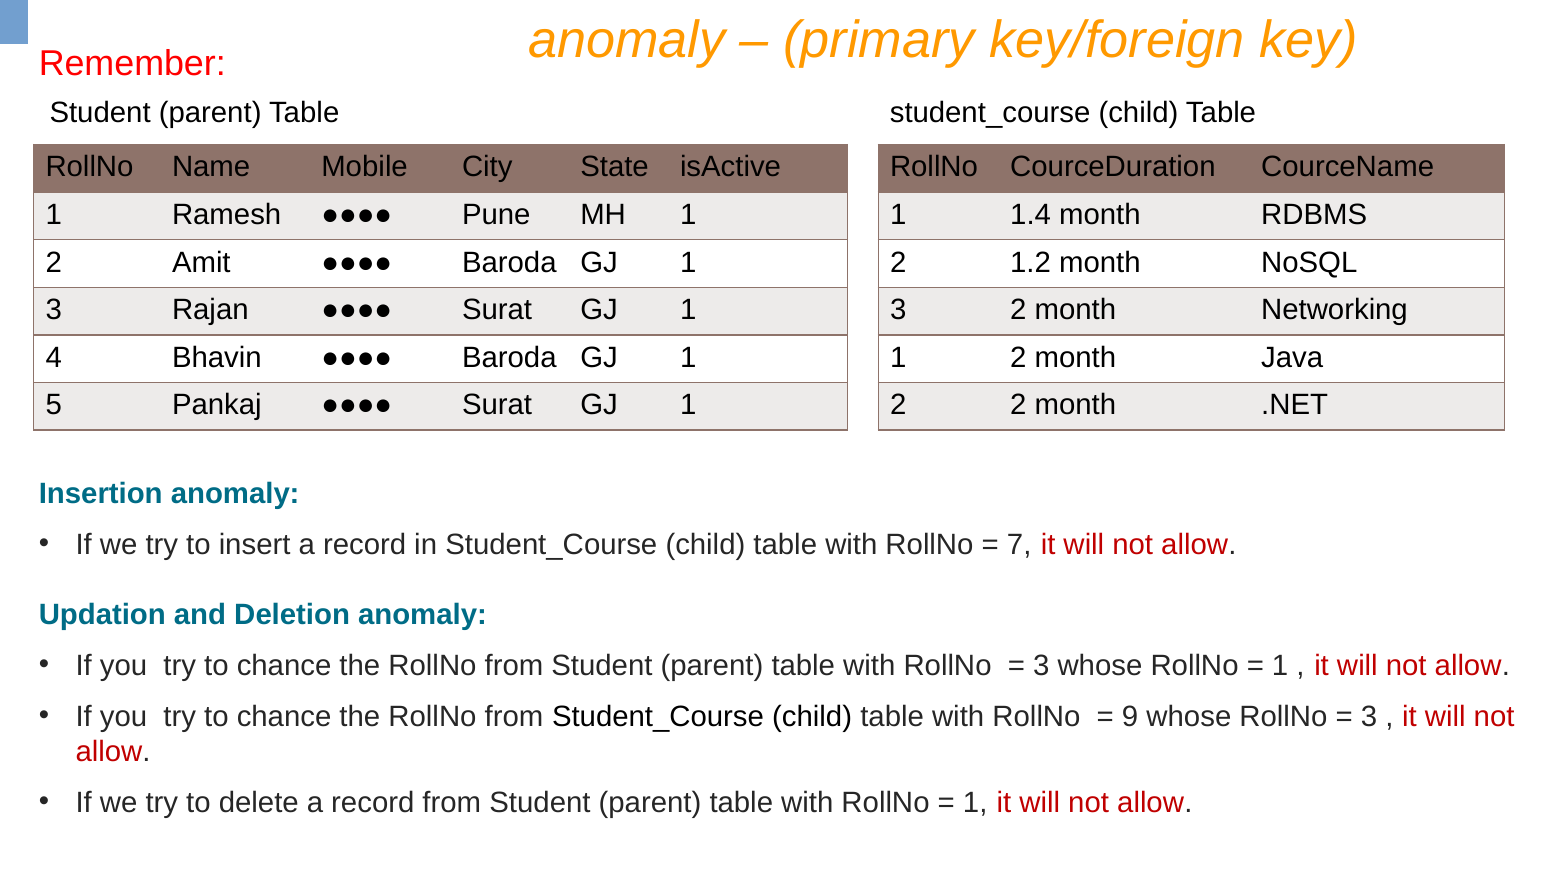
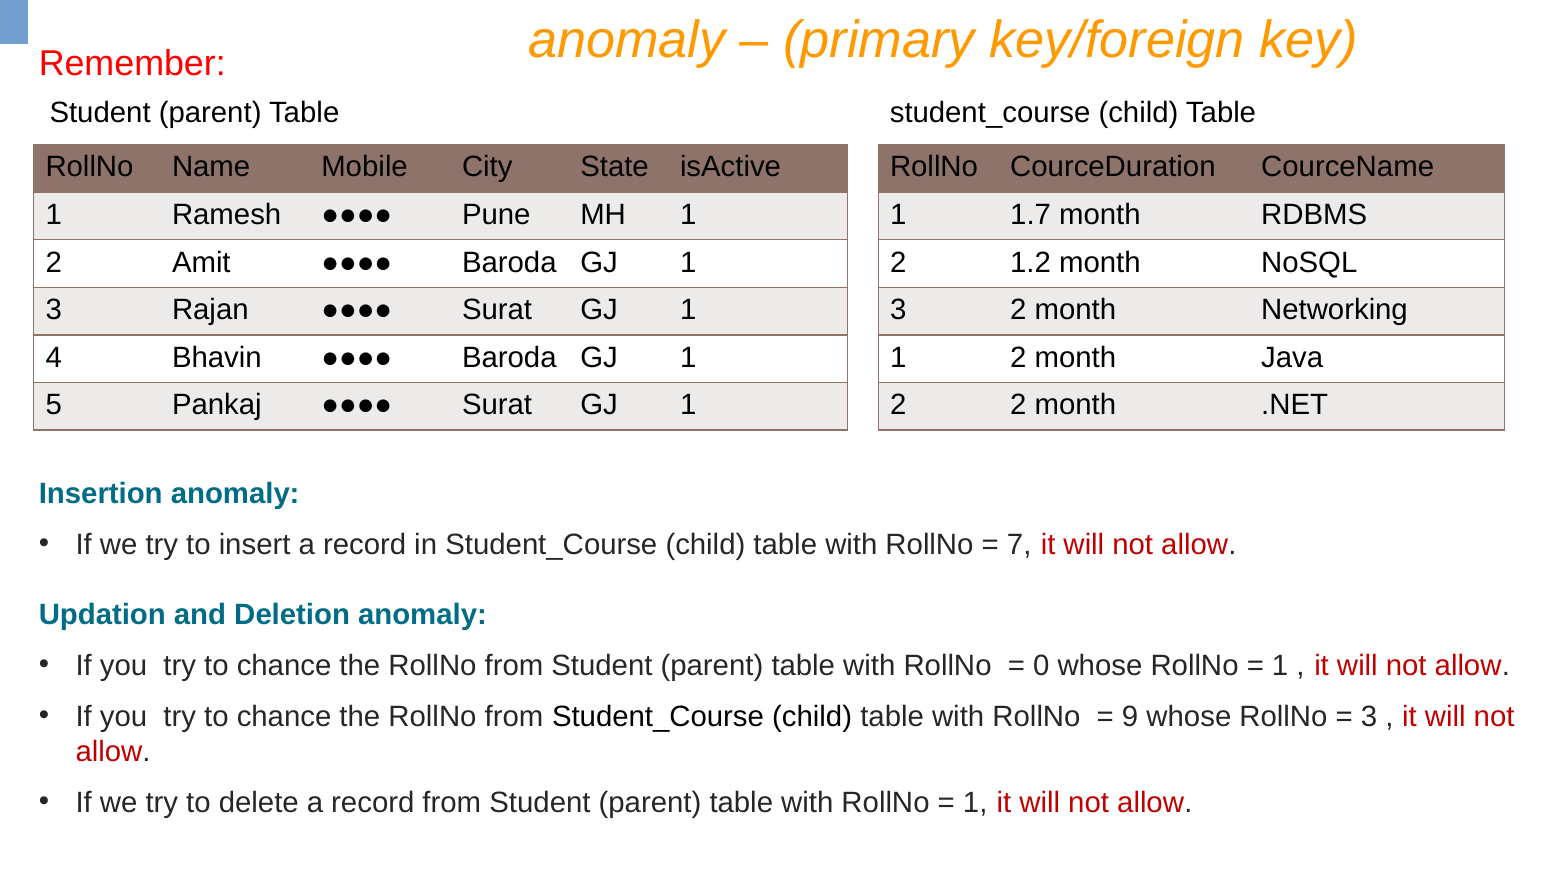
1.4: 1.4 -> 1.7
3 at (1041, 666): 3 -> 0
